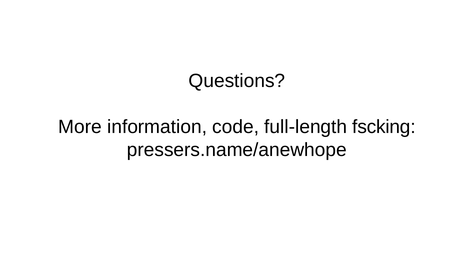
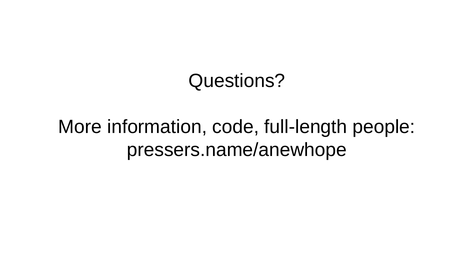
fscking: fscking -> people
